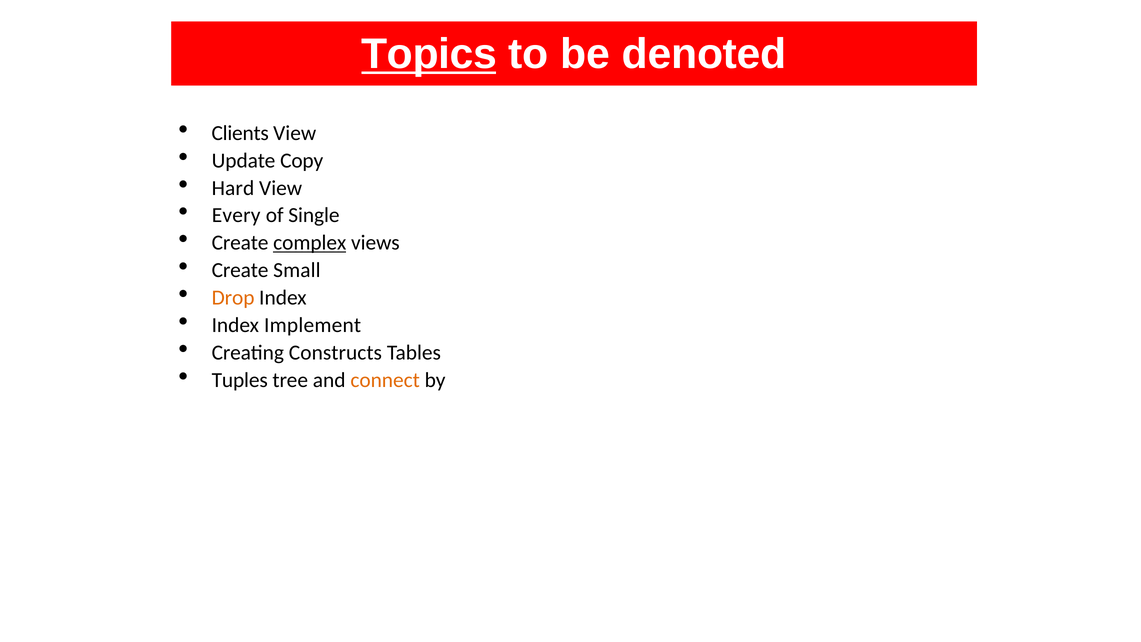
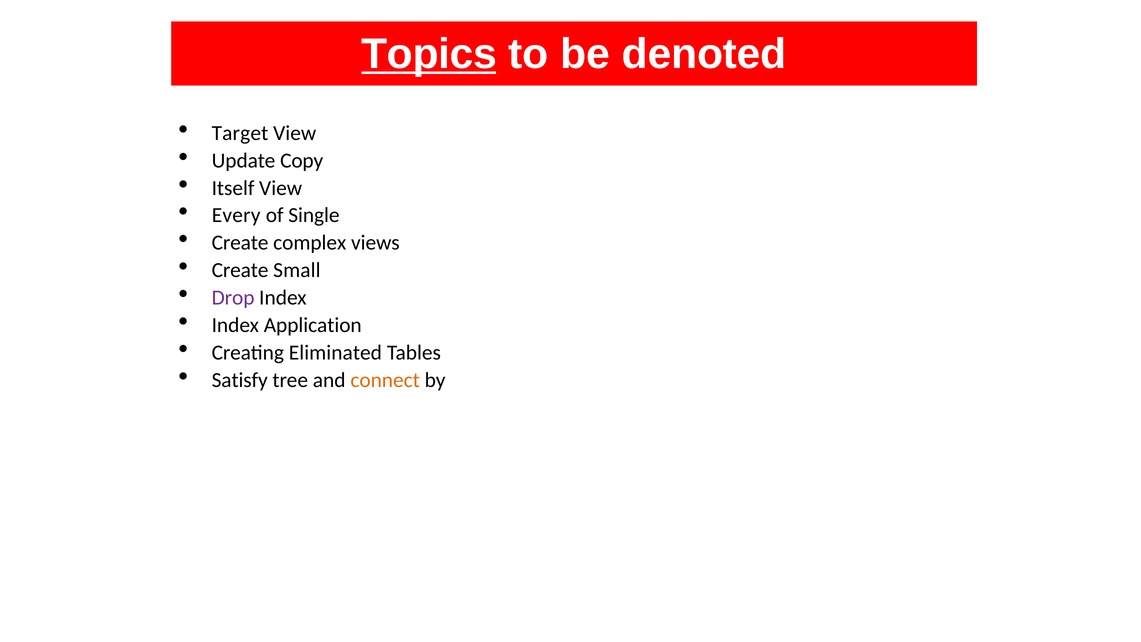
Clients: Clients -> Target
Hard: Hard -> Itself
complex underline: present -> none
Drop colour: orange -> purple
Implement: Implement -> Application
Constructs: Constructs -> Eliminated
Tuples: Tuples -> Satisfy
